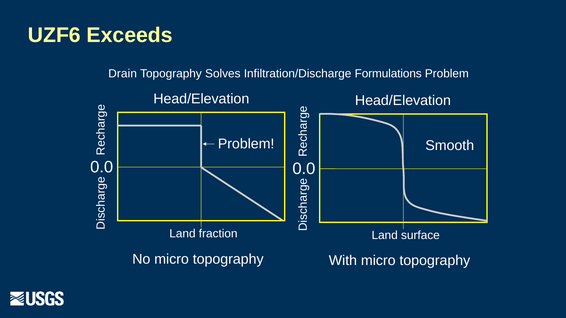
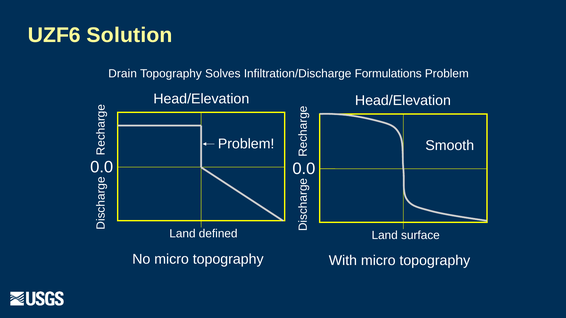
Exceeds: Exceeds -> Solution
fraction: fraction -> defined
